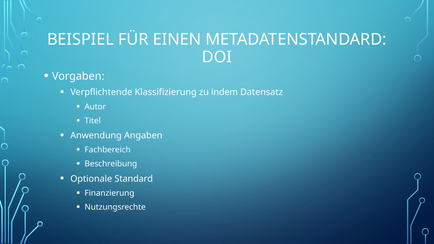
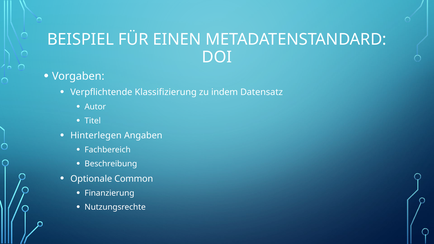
Anwendung: Anwendung -> Hinterlegen
Standard: Standard -> Common
